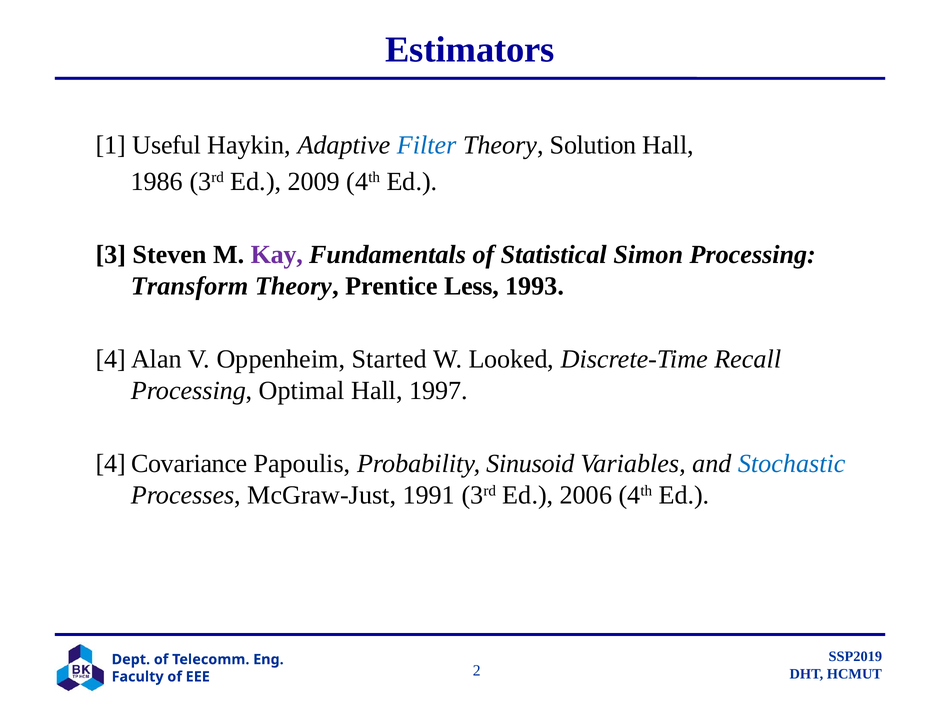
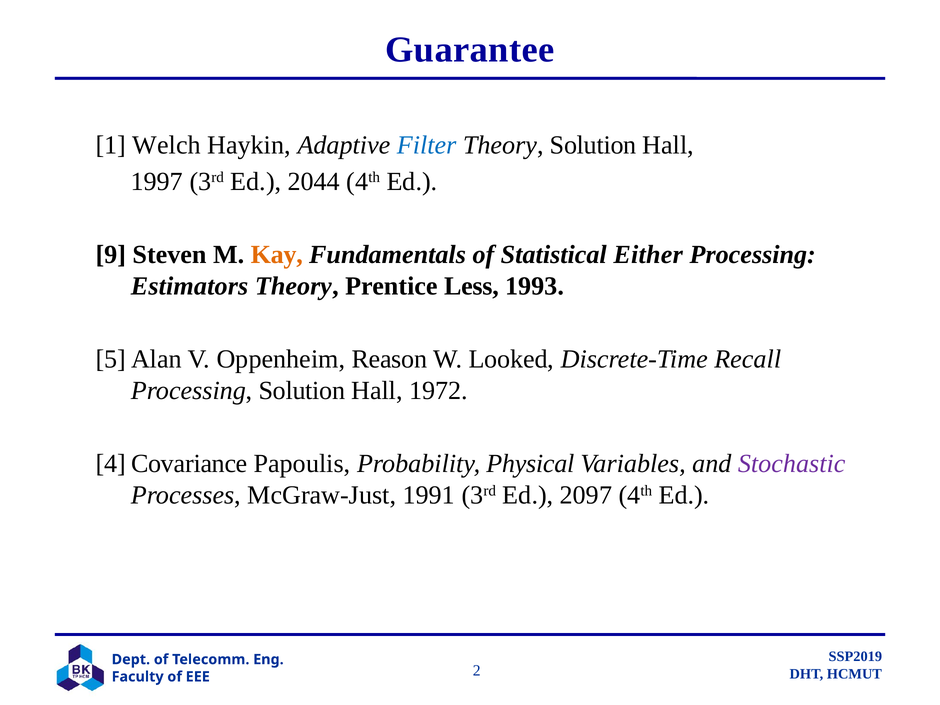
Estimators: Estimators -> Guarantee
Useful: Useful -> Welch
1986: 1986 -> 1997
2009: 2009 -> 2044
3: 3 -> 9
Kay colour: purple -> orange
Simon: Simon -> Either
Transform: Transform -> Estimators
4 at (111, 359): 4 -> 5
Started: Started -> Reason
Processing Optimal: Optimal -> Solution
1997: 1997 -> 1972
Sinusoid: Sinusoid -> Physical
Stochastic colour: blue -> purple
2006: 2006 -> 2097
